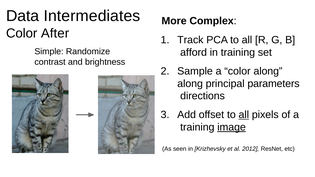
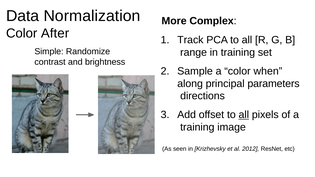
Intermediates: Intermediates -> Normalization
afford: afford -> range
color along: along -> when
image underline: present -> none
